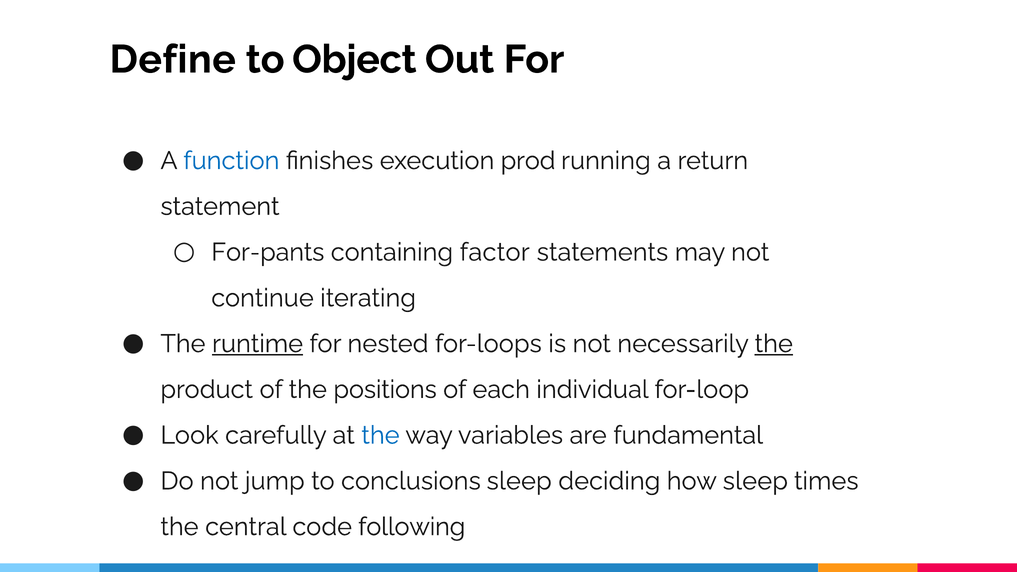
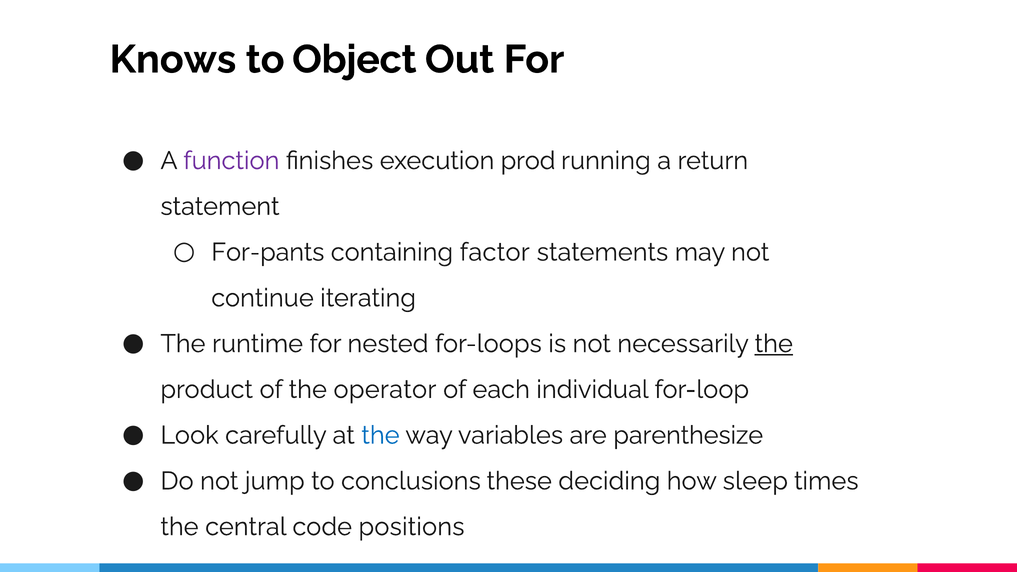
Define: Define -> Knows
function colour: blue -> purple
runtime underline: present -> none
positions: positions -> operator
fundamental: fundamental -> parenthesize
conclusions sleep: sleep -> these
following: following -> positions
